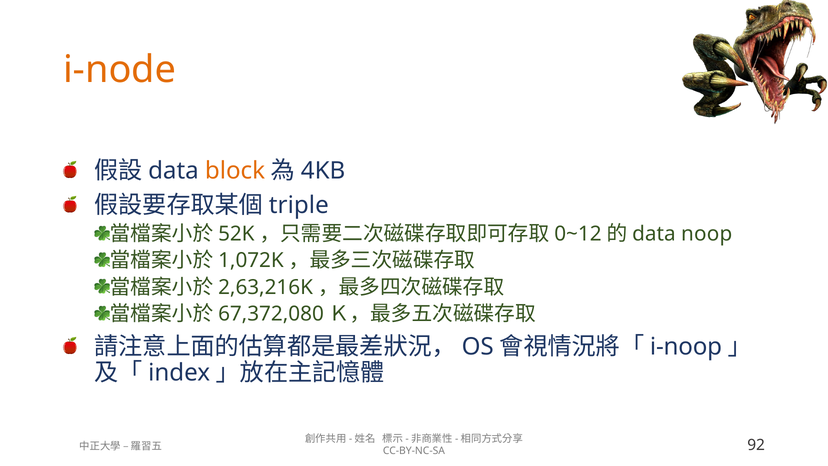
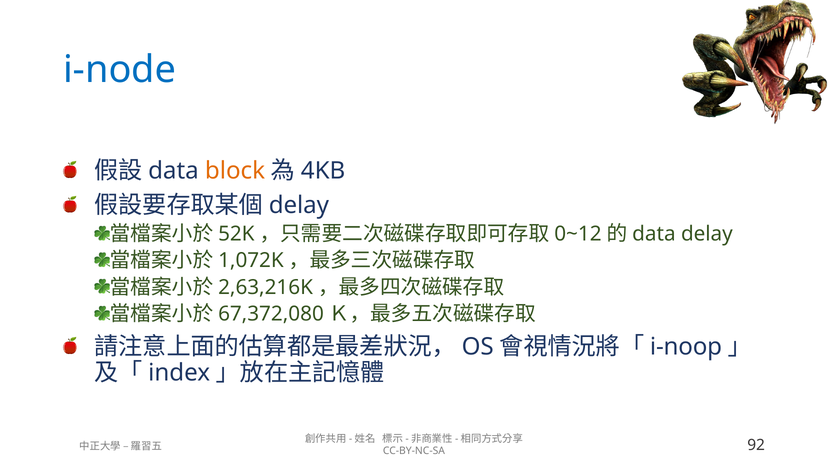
i-node colour: orange -> blue
triple at (299, 205): triple -> delay
noop at (707, 234): noop -> delay
